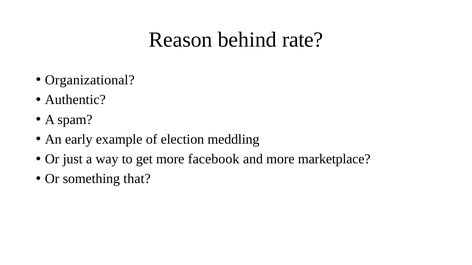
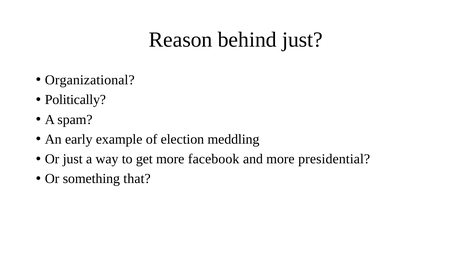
behind rate: rate -> just
Authentic: Authentic -> Politically
marketplace: marketplace -> presidential
